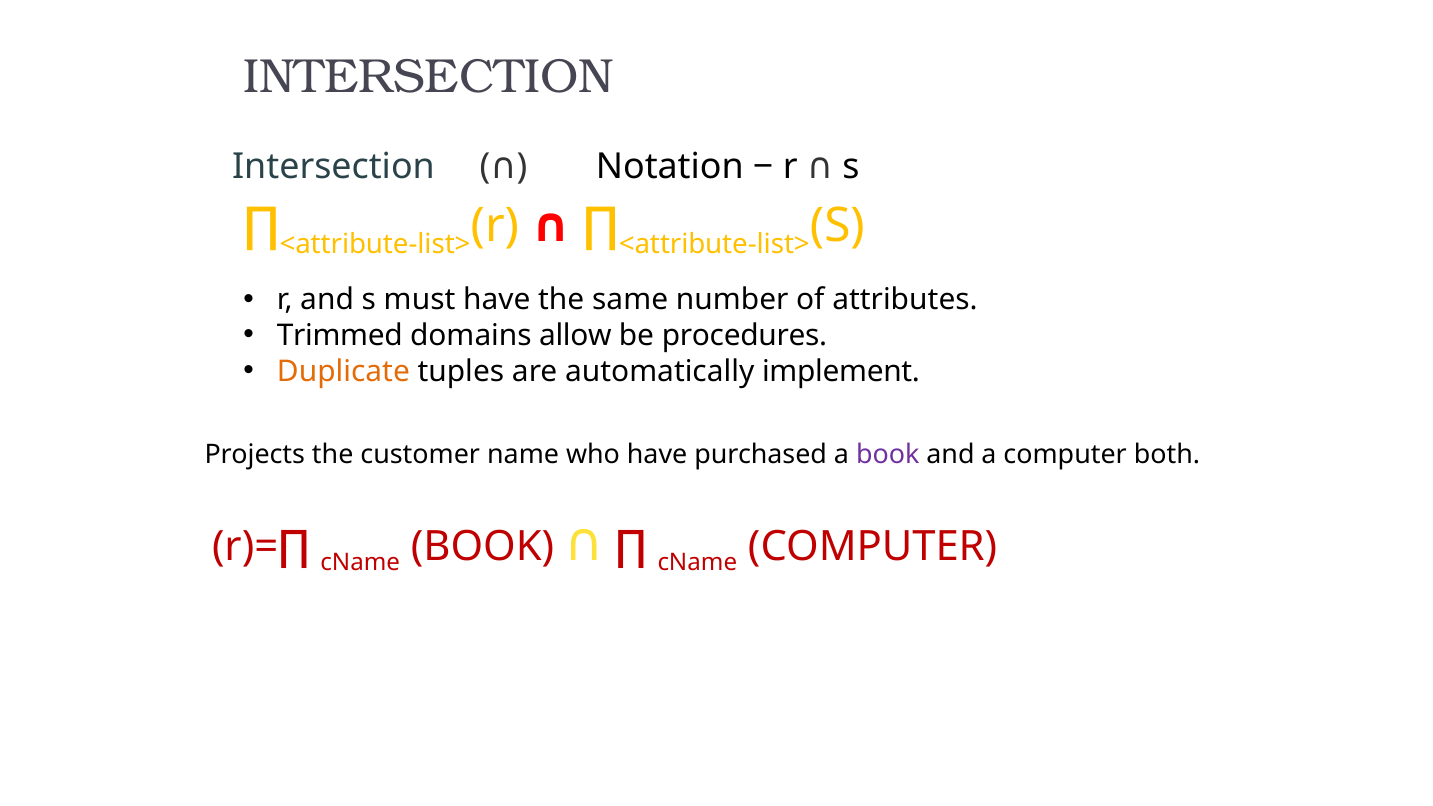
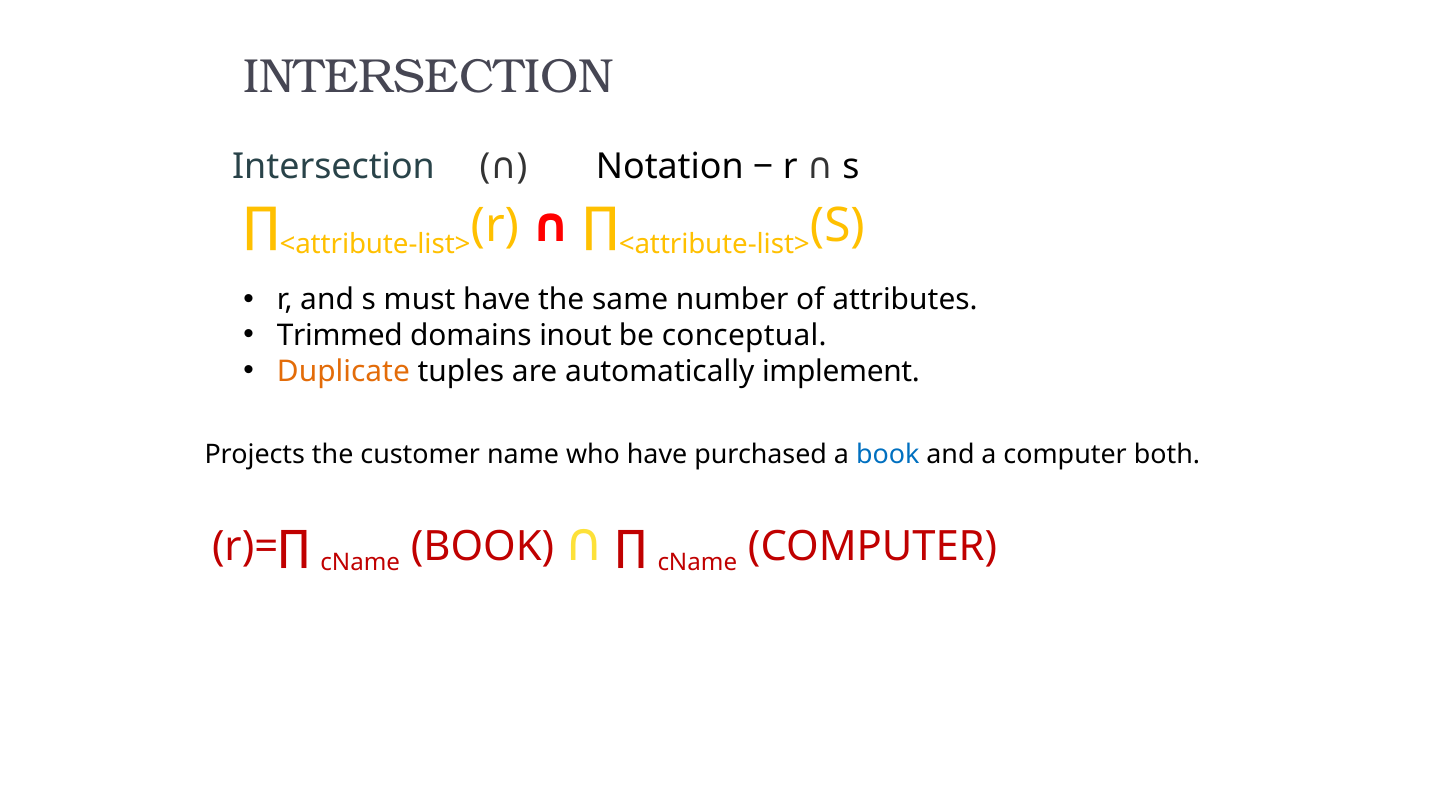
allow: allow -> inout
procedures: procedures -> conceptual
book at (888, 455) colour: purple -> blue
